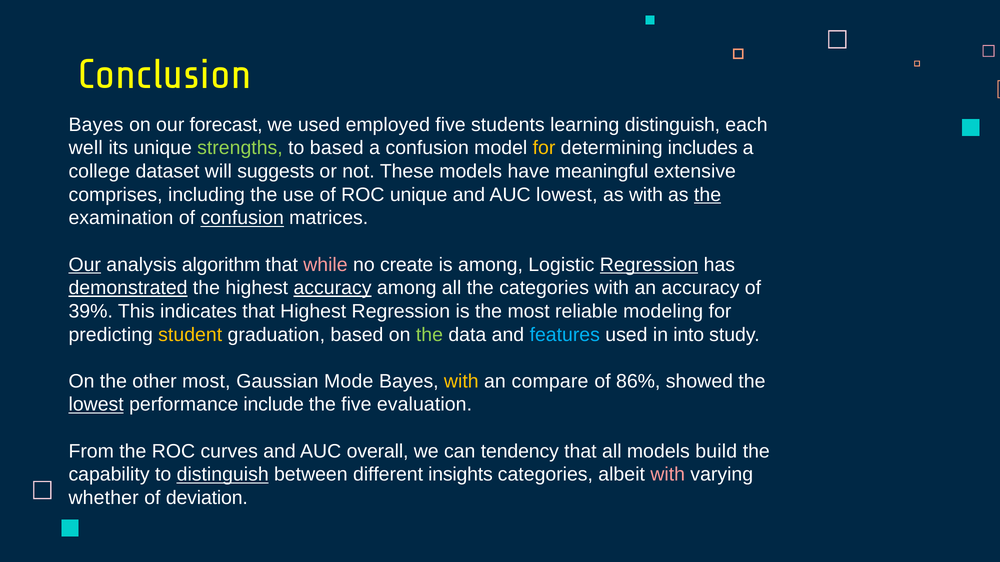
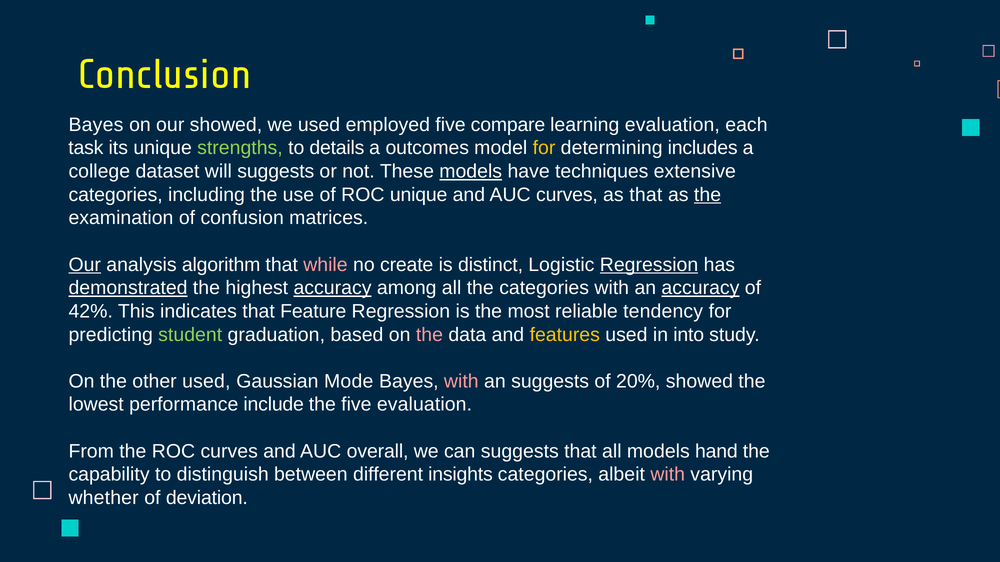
our forecast: forecast -> showed
students: students -> compare
learning distinguish: distinguish -> evaluation
well: well -> task
to based: based -> details
a confusion: confusion -> outcomes
models at (471, 171) underline: none -> present
meaningful: meaningful -> techniques
comprises at (116, 195): comprises -> categories
AUC lowest: lowest -> curves
as with: with -> that
confusion at (242, 218) underline: present -> none
is among: among -> distinct
accuracy at (700, 288) underline: none -> present
39%: 39% -> 42%
that Highest: Highest -> Feature
modeling: modeling -> tendency
student colour: yellow -> light green
the at (429, 335) colour: light green -> pink
features colour: light blue -> yellow
other most: most -> used
with at (461, 382) colour: yellow -> pink
an compare: compare -> suggests
86%: 86% -> 20%
lowest at (96, 405) underline: present -> none
can tendency: tendency -> suggests
build: build -> hand
distinguish at (223, 475) underline: present -> none
